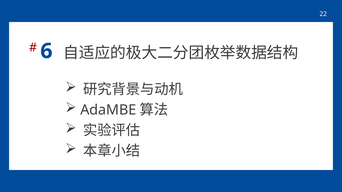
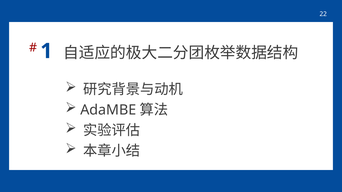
6: 6 -> 1
